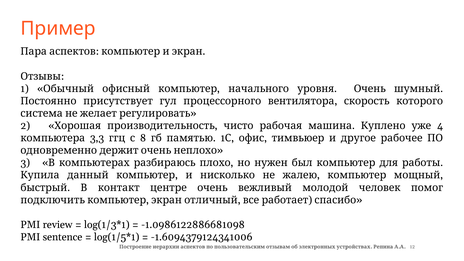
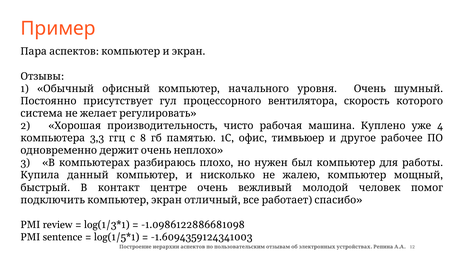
-1.6094379124341006: -1.6094379124341006 -> -1.6094359124341003
